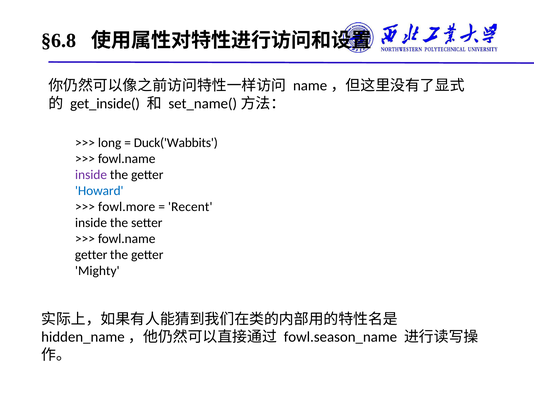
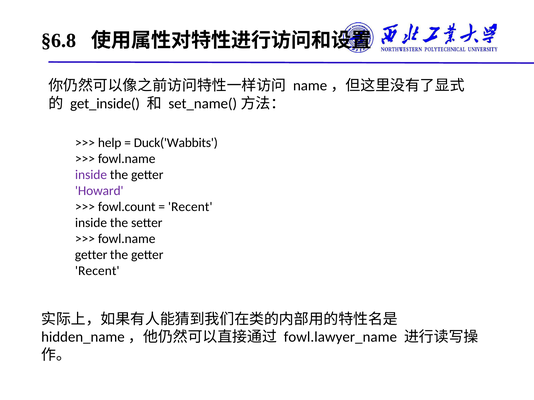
long: long -> help
Howard colour: blue -> purple
fowl.more: fowl.more -> fowl.count
Mighty at (97, 271): Mighty -> Recent
fowl.season_name: fowl.season_name -> fowl.lawyer_name
